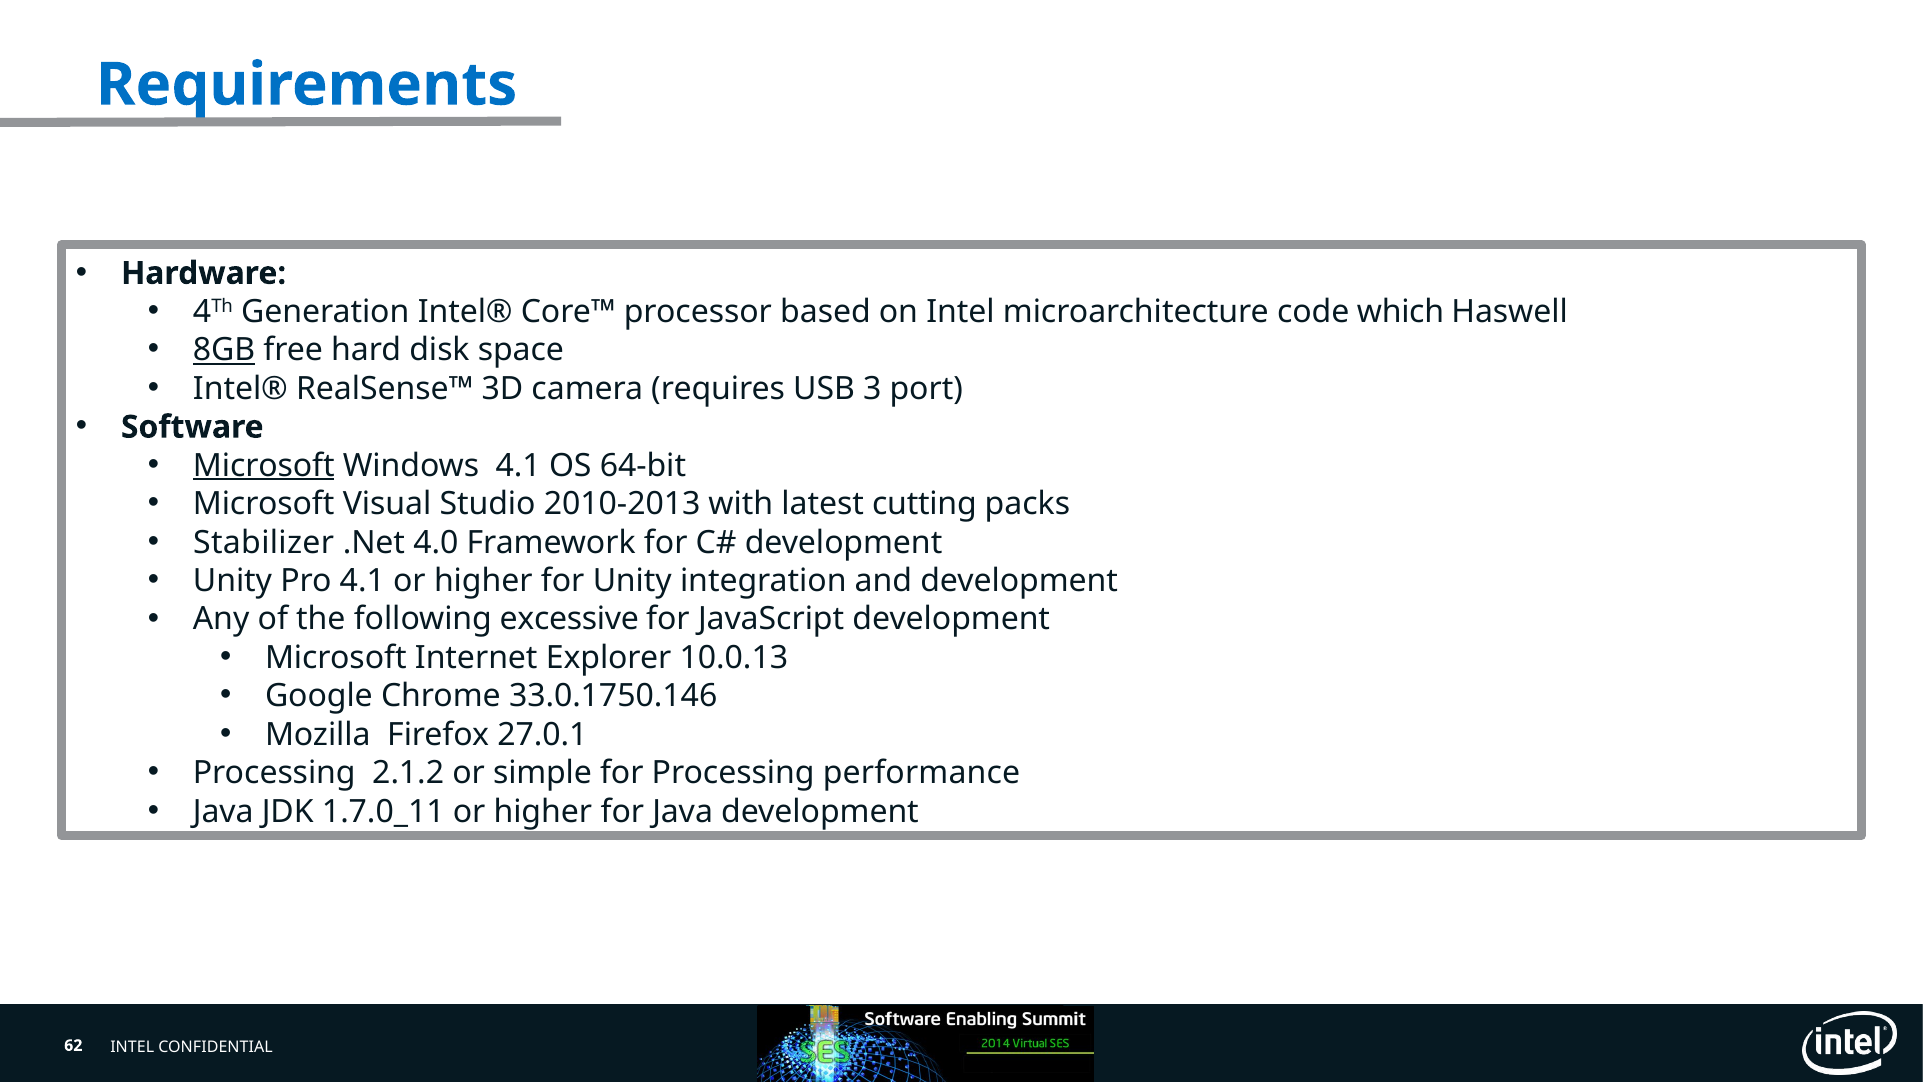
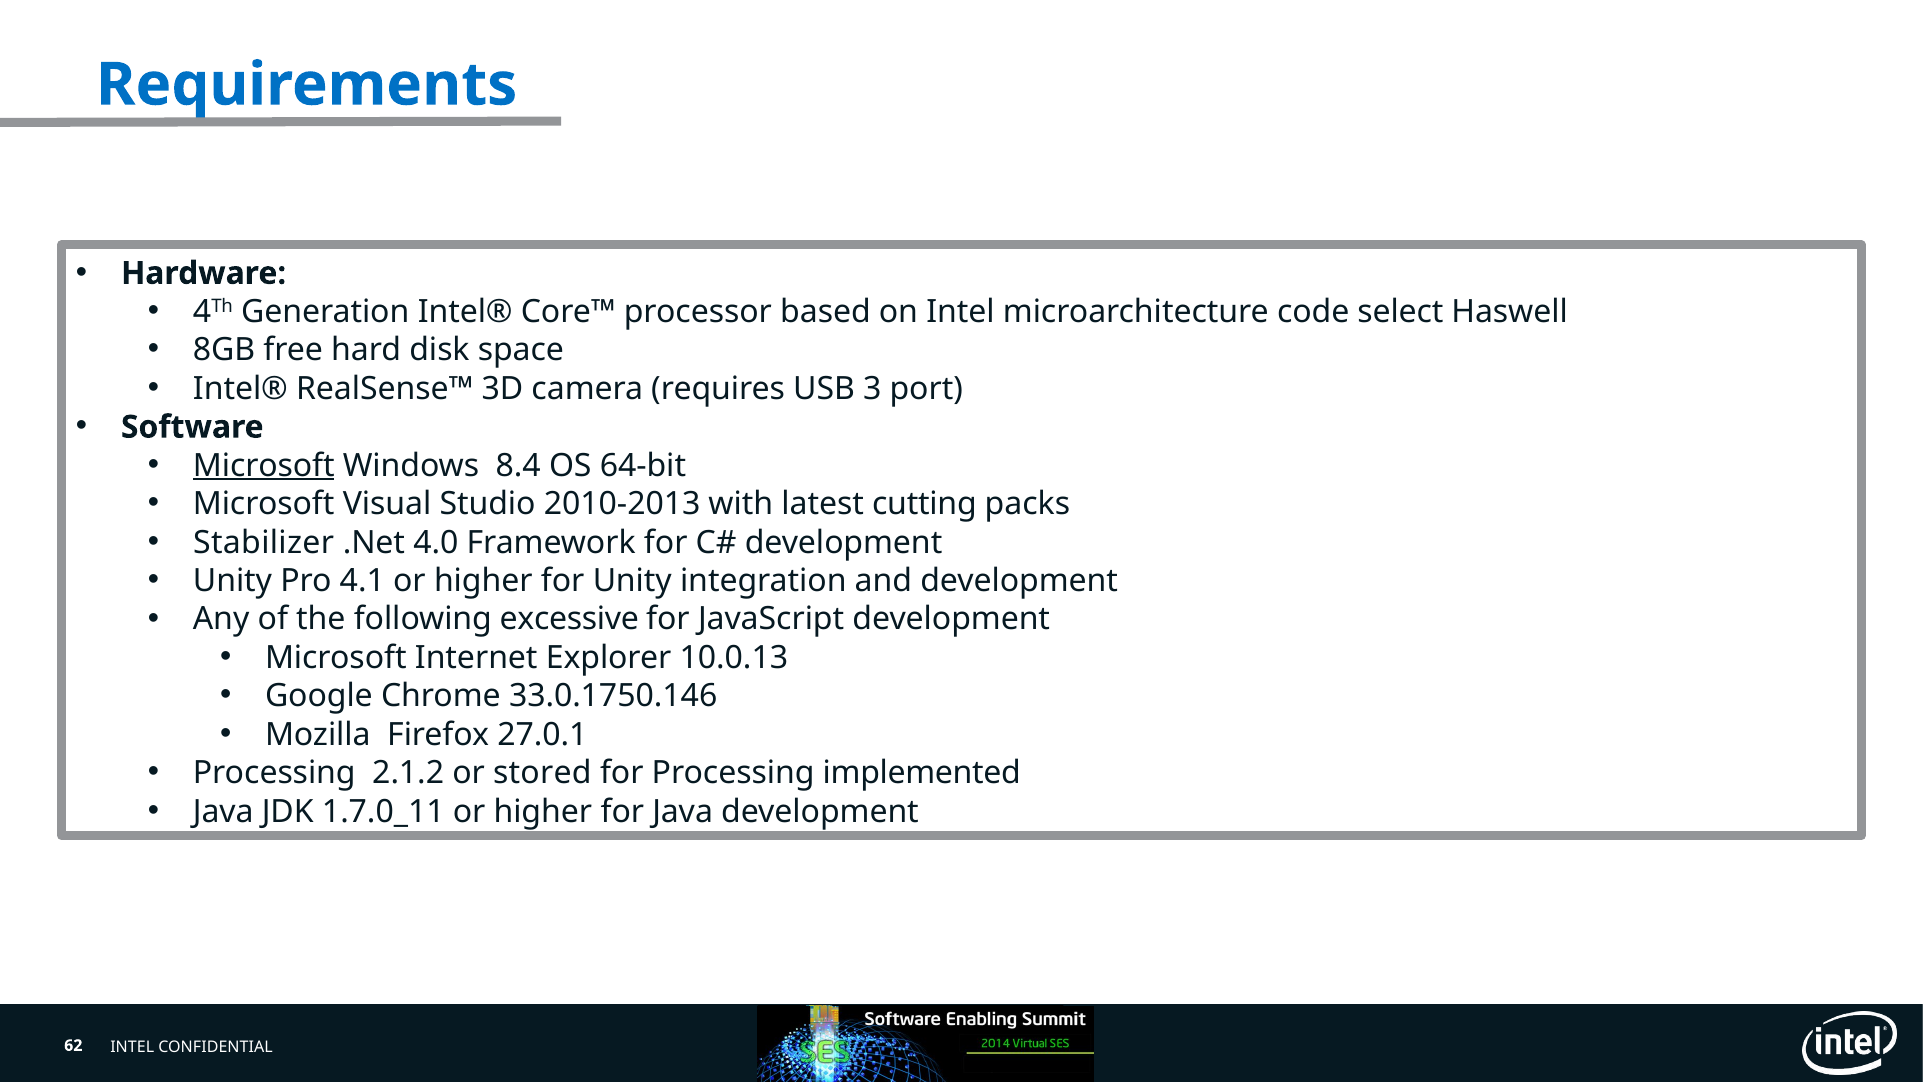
which: which -> select
8GB underline: present -> none
Windows 4.1: 4.1 -> 8.4
simple: simple -> stored
performance: performance -> implemented
